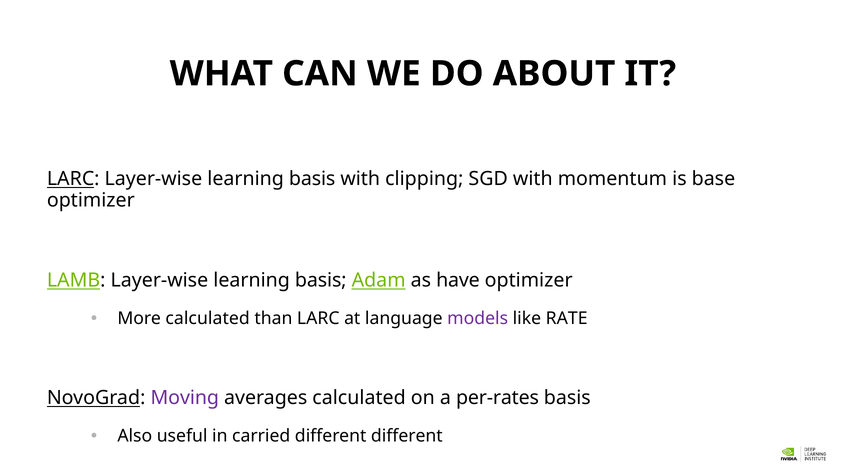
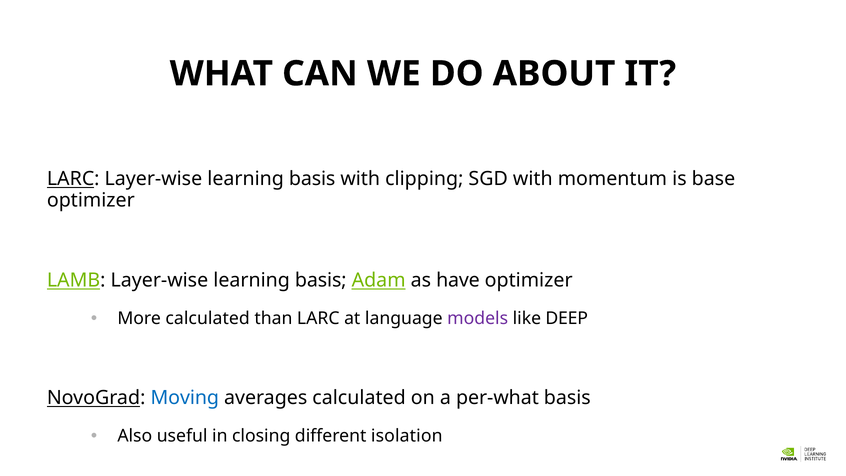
RATE: RATE -> DEEP
Moving colour: purple -> blue
per-rates: per-rates -> per-what
carried: carried -> closing
different different: different -> isolation
